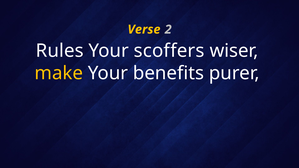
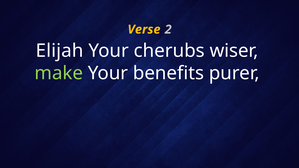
Rules: Rules -> Elijah
scoffers: scoffers -> cherubs
make colour: yellow -> light green
